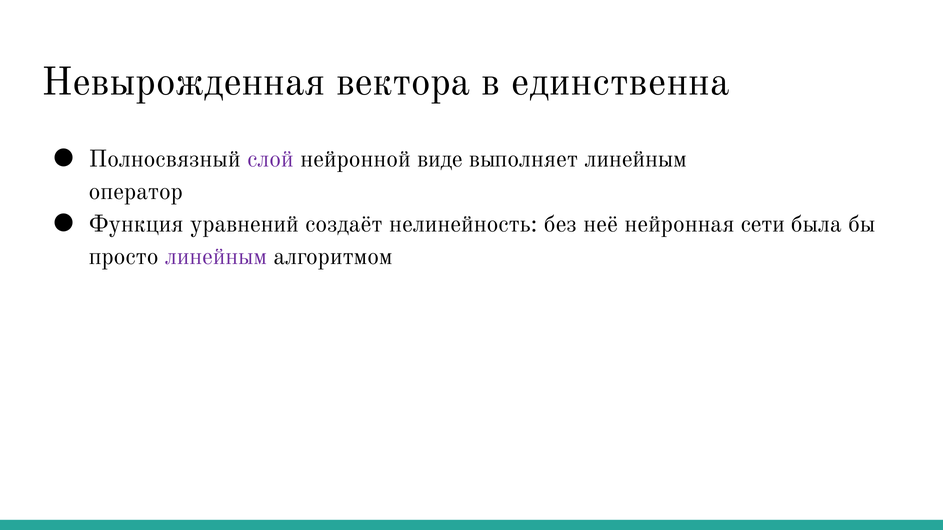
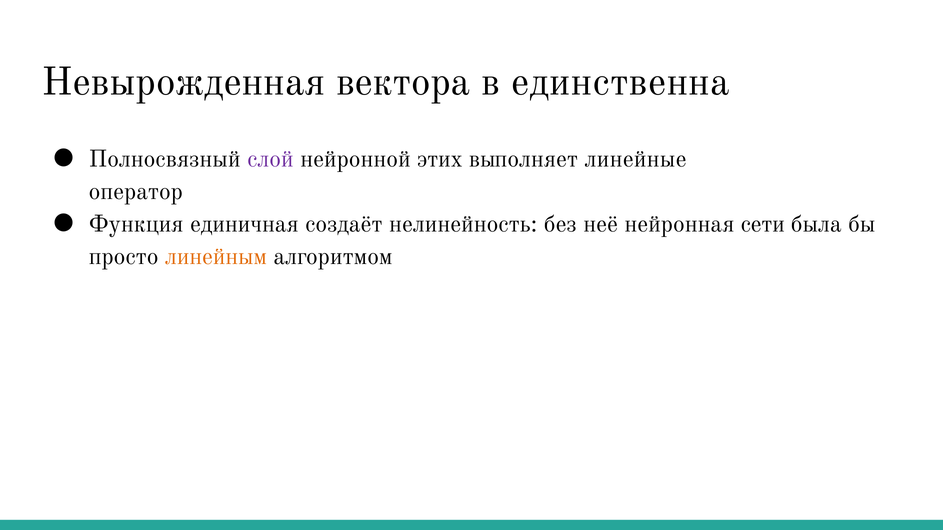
виде: виде -> этих
выполняет линейным: линейным -> линейные
уравнений: уравнений -> единичная
линейным at (216, 257) colour: purple -> orange
